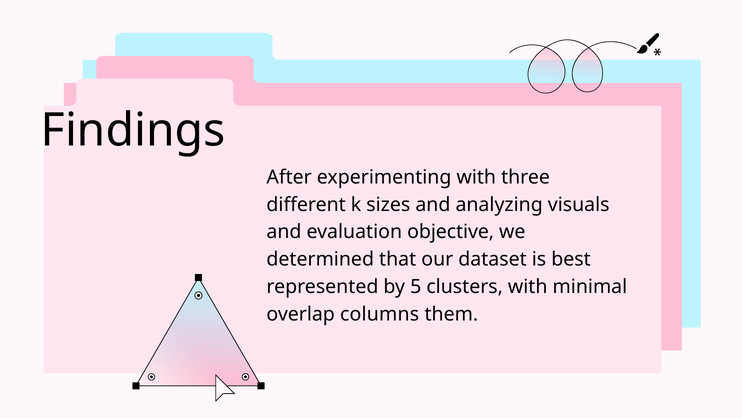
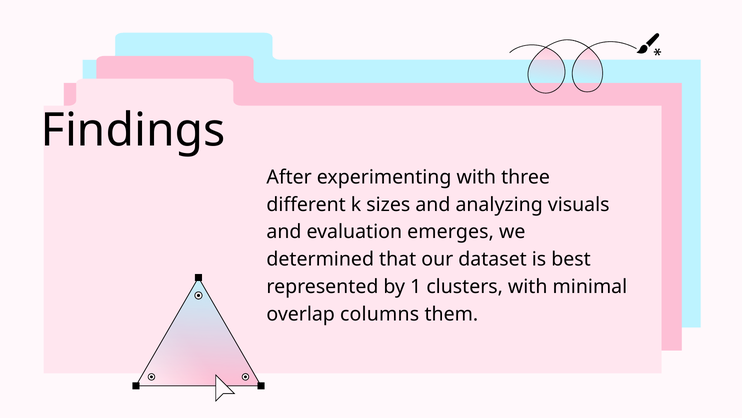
objective: objective -> emerges
5: 5 -> 1
